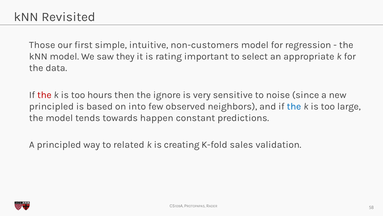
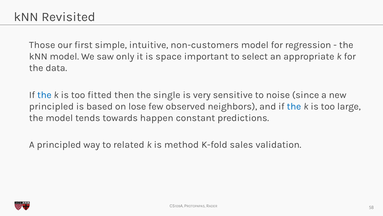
they: they -> only
rating: rating -> space
the at (44, 95) colour: red -> blue
hours: hours -> fitted
ignore: ignore -> single
into: into -> lose
creating: creating -> method
